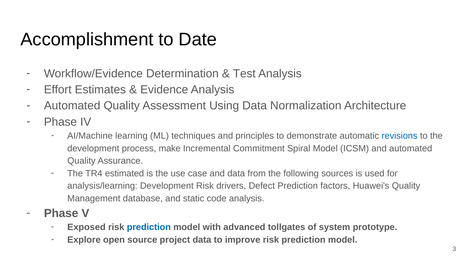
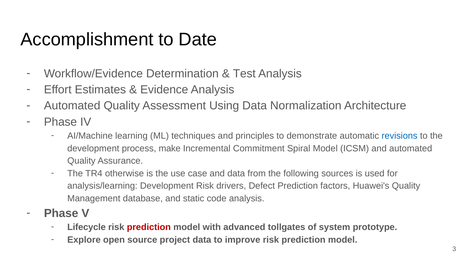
estimated: estimated -> otherwise
Exposed: Exposed -> Lifecycle
prediction at (149, 227) colour: blue -> red
